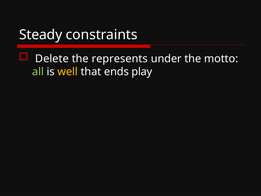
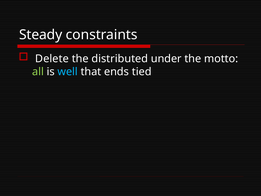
represents: represents -> distributed
well colour: yellow -> light blue
play: play -> tied
